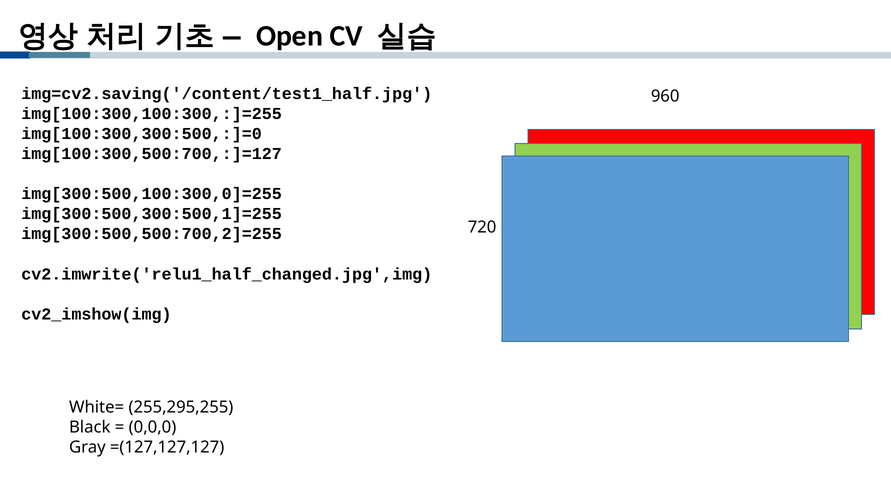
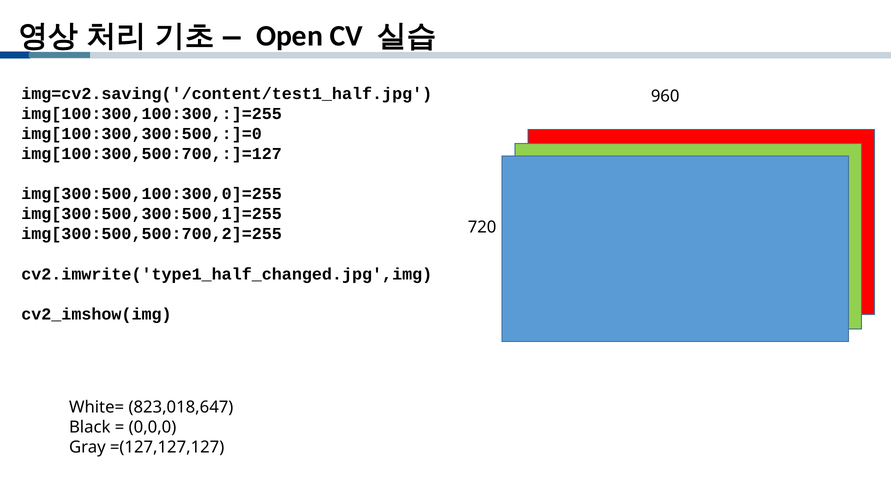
cv2.imwrite('relu1_half_changed.jpg',img: cv2.imwrite('relu1_half_changed.jpg',img -> cv2.imwrite('type1_half_changed.jpg',img
255,295,255: 255,295,255 -> 823,018,647
